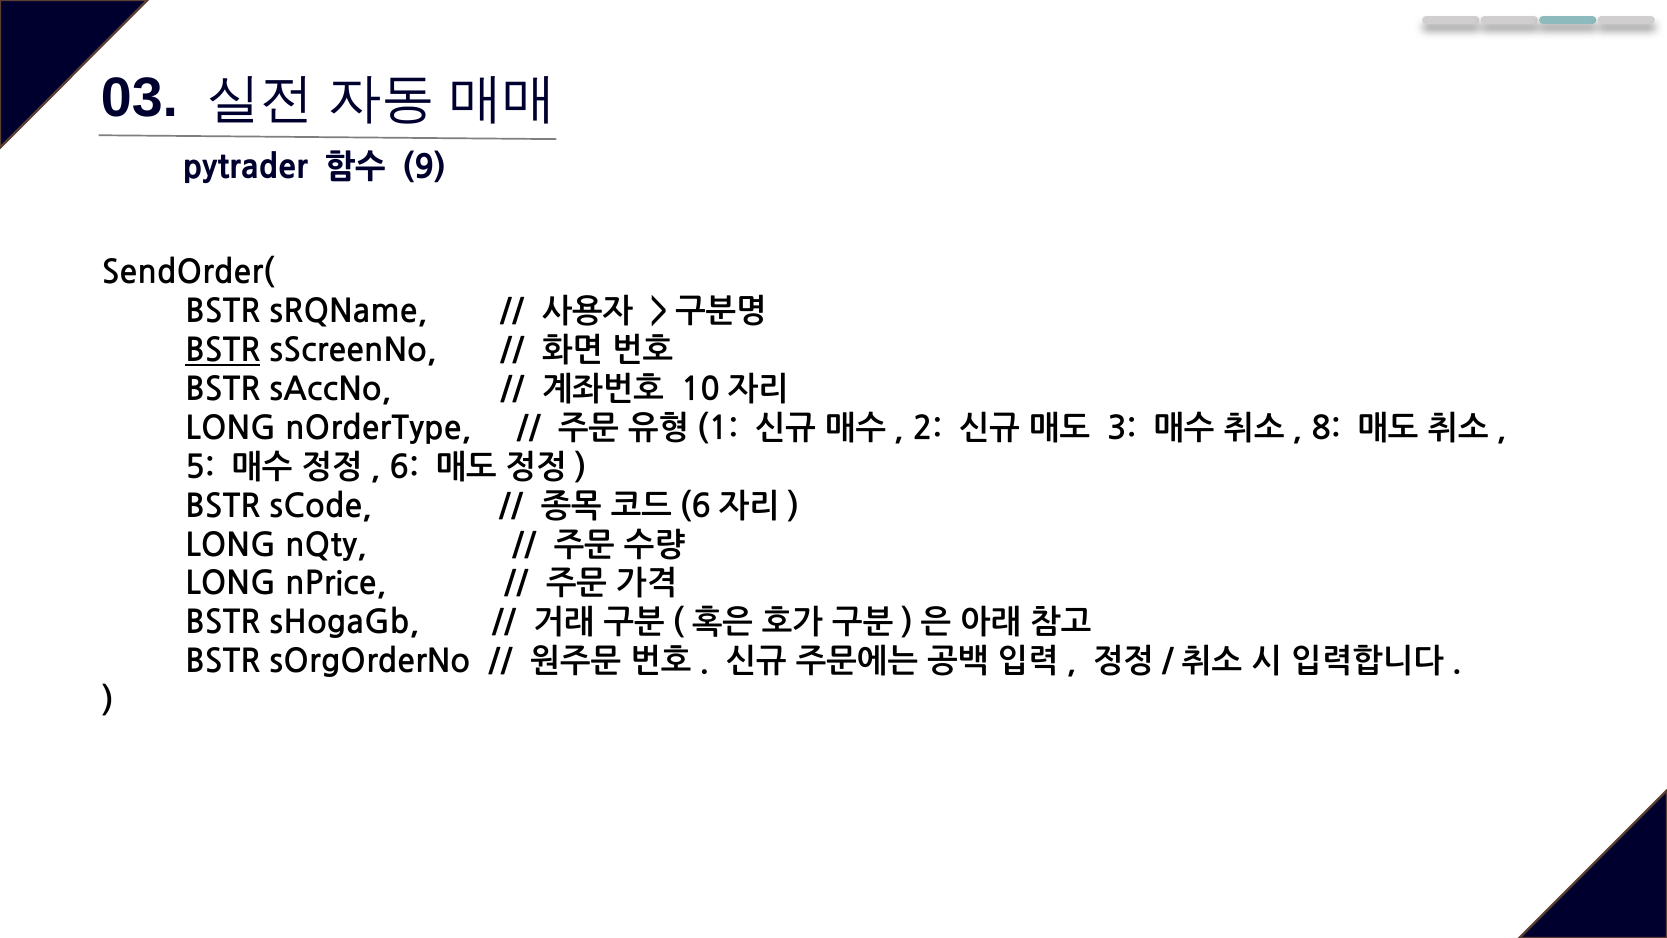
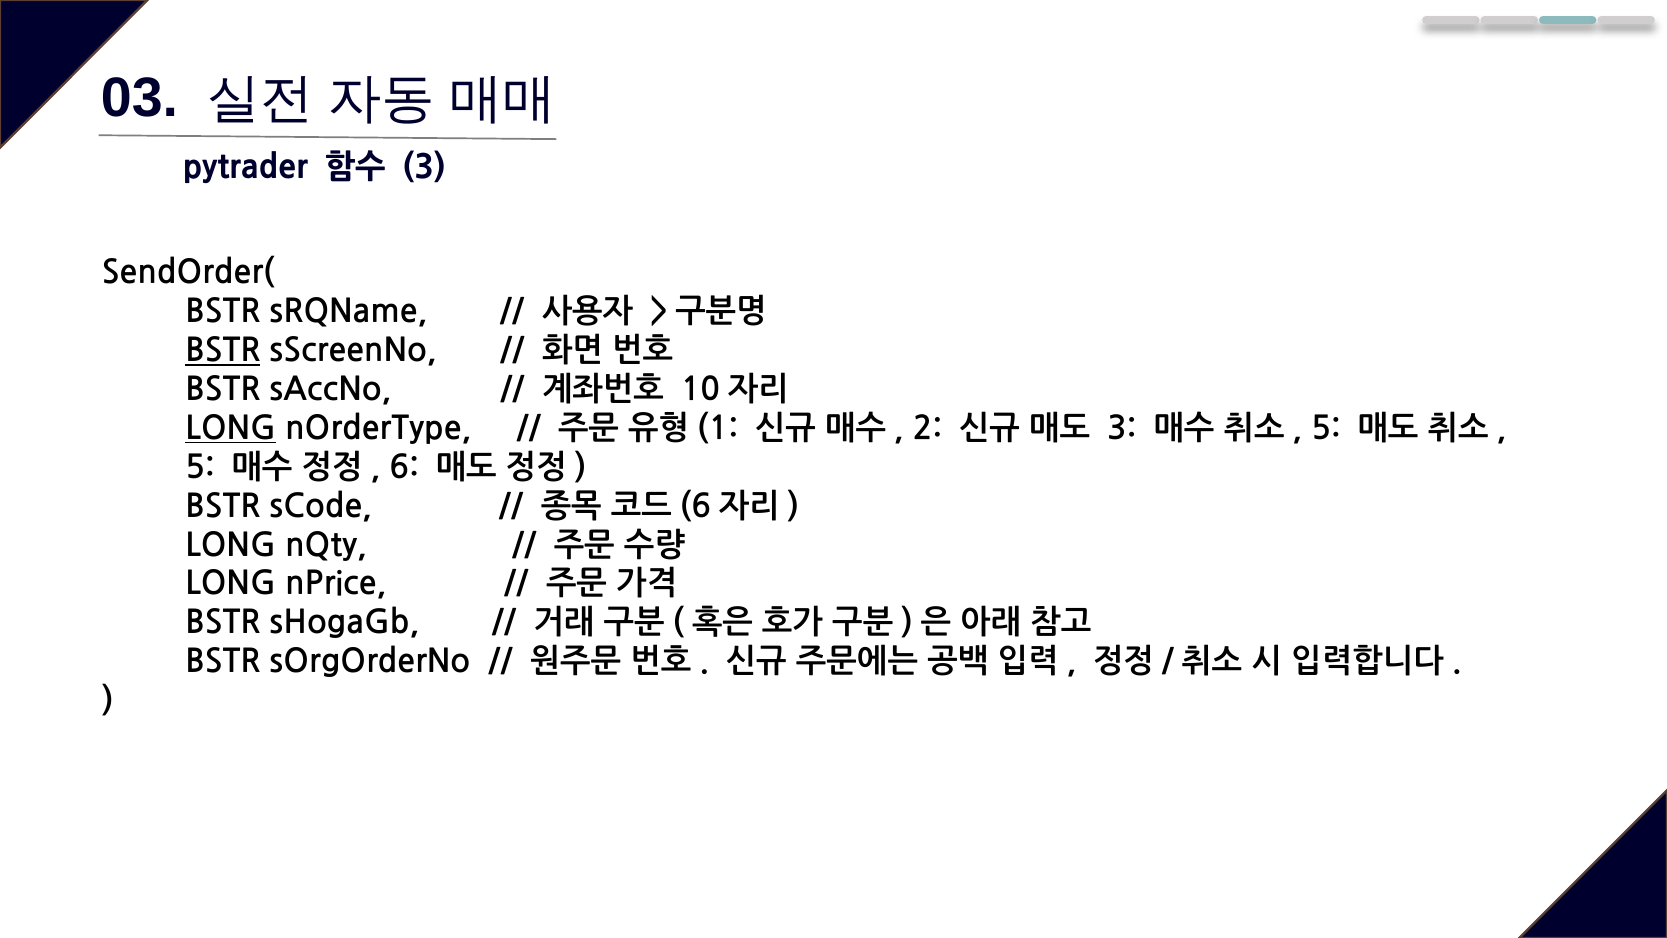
9 at (424, 168): 9 -> 3
LONG at (231, 428) underline: none -> present
8 at (1326, 428): 8 -> 5
